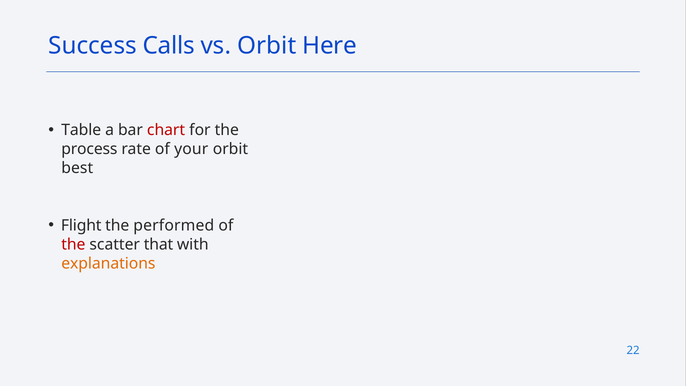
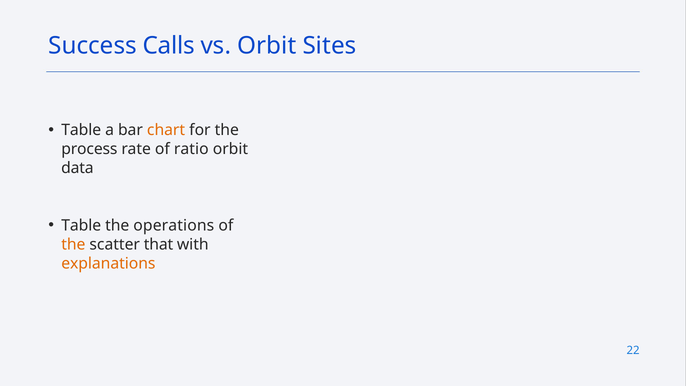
Here: Here -> Sites
chart colour: red -> orange
your: your -> ratio
best: best -> data
Flight at (81, 226): Flight -> Table
performed: performed -> operations
the at (73, 244) colour: red -> orange
